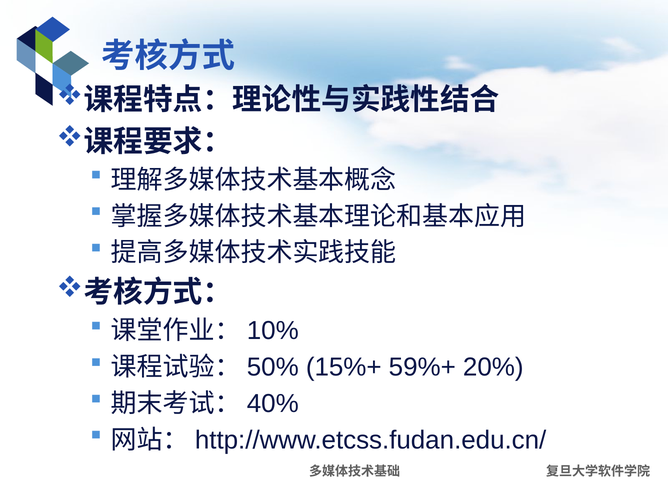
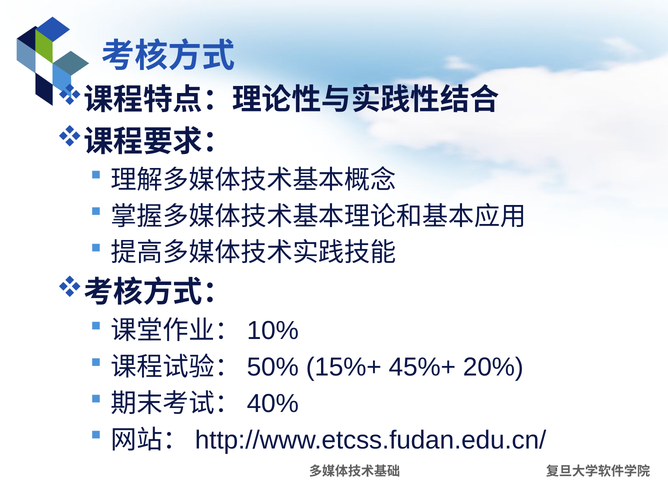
59%+: 59%+ -> 45%+
